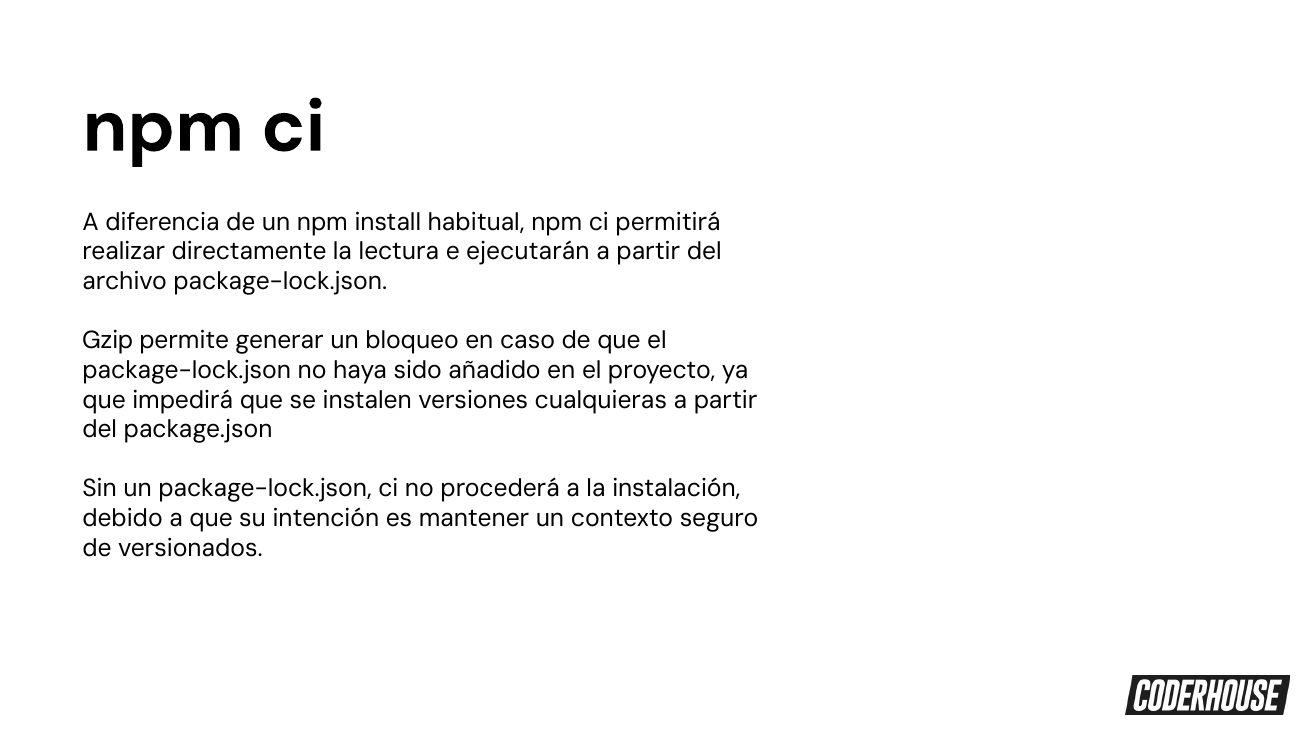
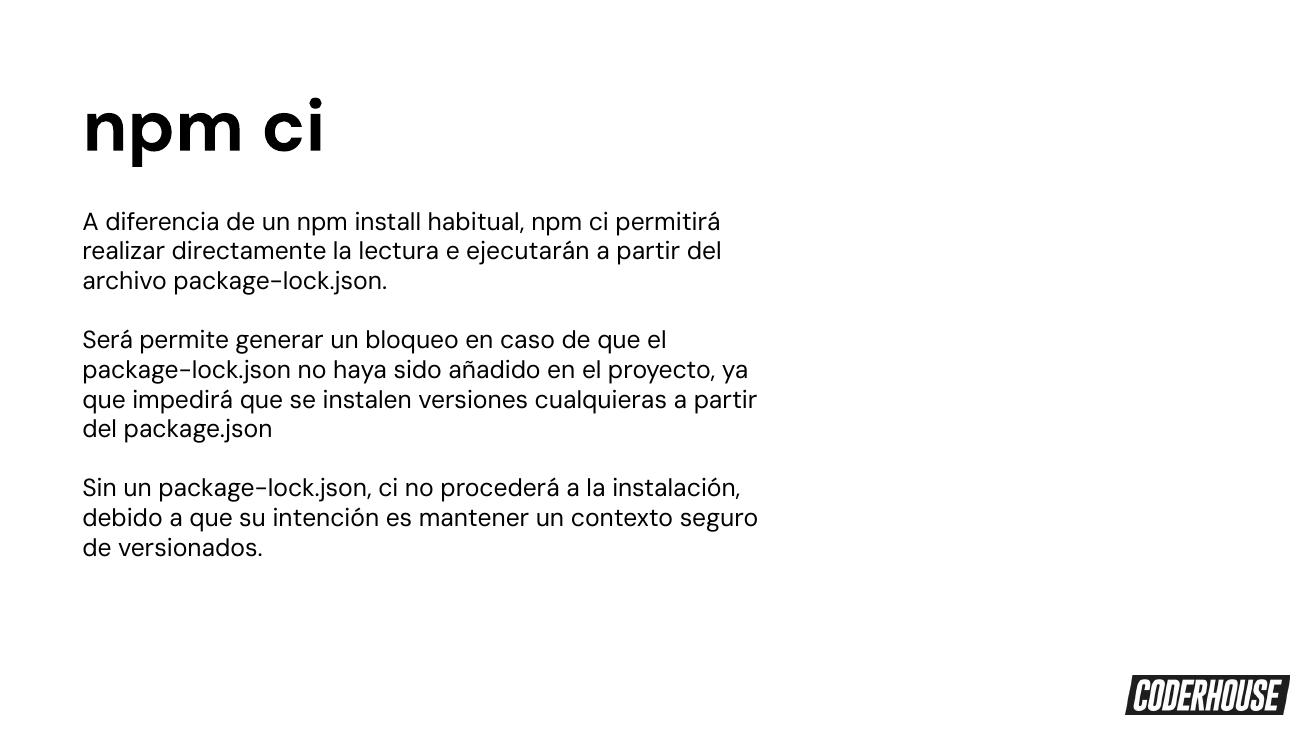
Gzip: Gzip -> Será
